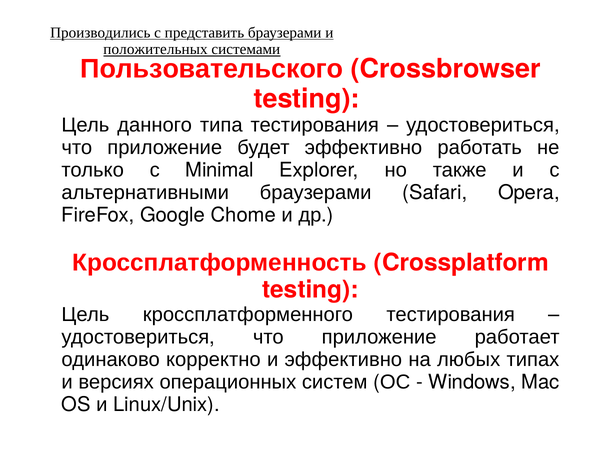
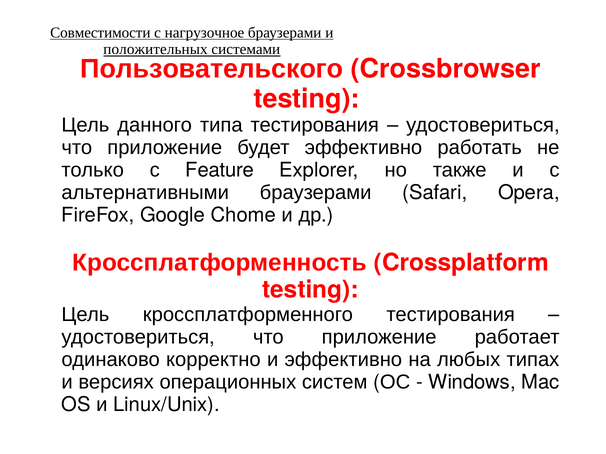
Производились: Производились -> Совместимости
представить: представить -> нагрузочное
Minimal: Minimal -> Feature
